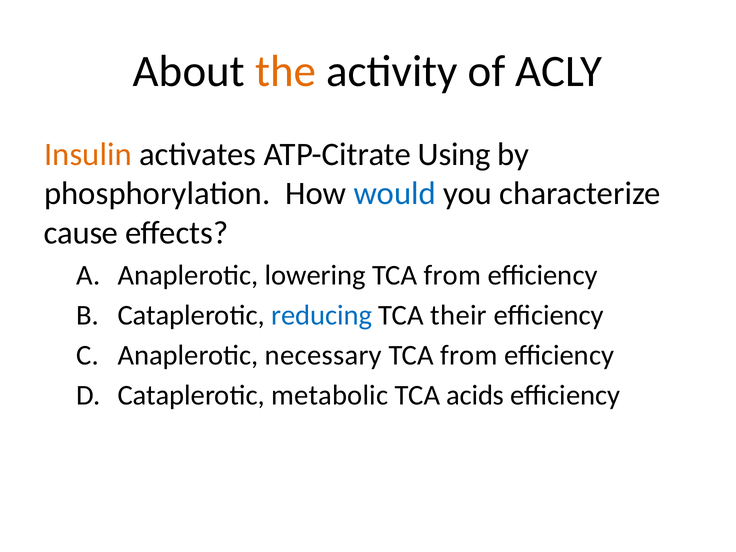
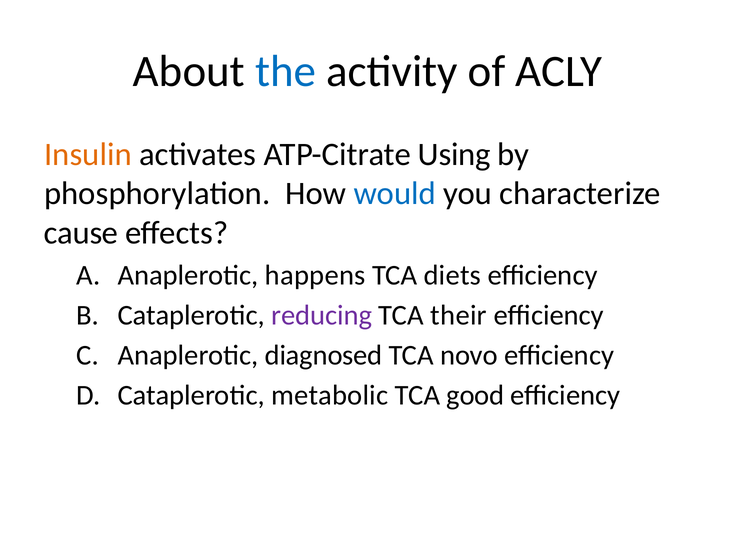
the colour: orange -> blue
lowering: lowering -> happens
from at (452, 275): from -> diets
reducing colour: blue -> purple
necessary: necessary -> diagnosed
from at (469, 355): from -> novo
acids: acids -> good
